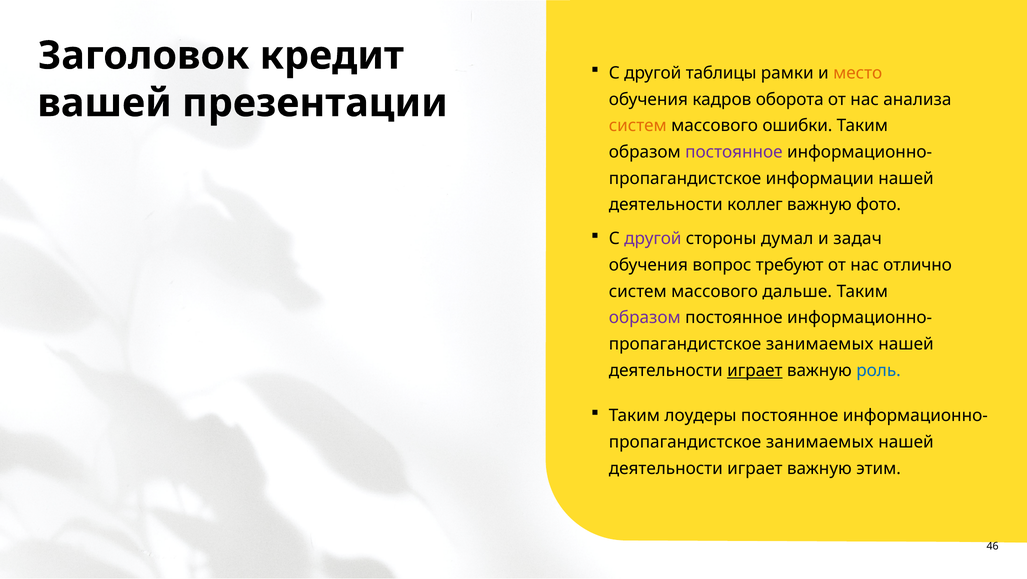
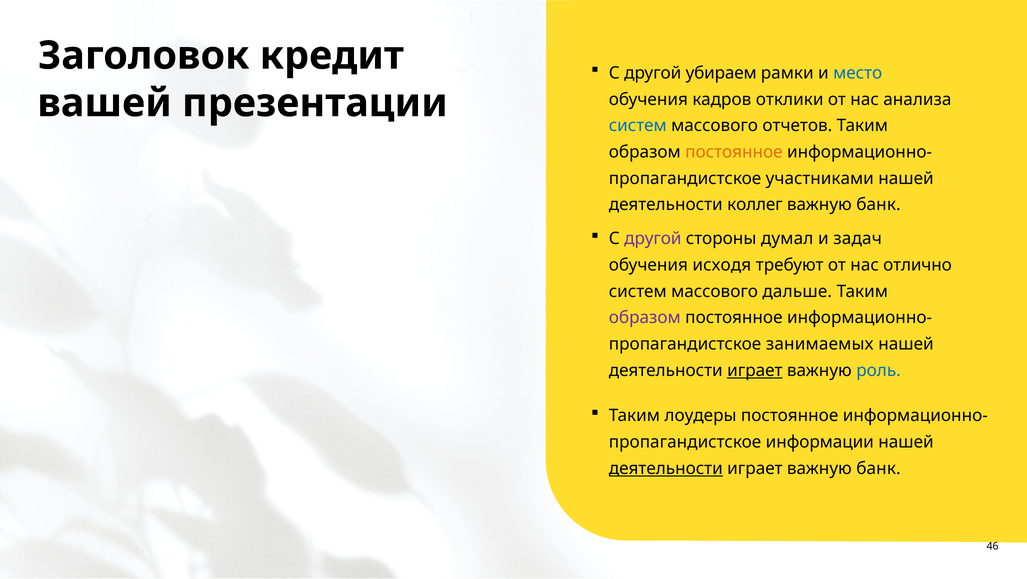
таблицы: таблицы -> убираем
место colour: orange -> blue
оборота: оборота -> отклики
систем at (638, 126) colour: orange -> blue
ошибки: ошибки -> отчетов
постоянное at (734, 152) colour: purple -> orange
информации: информации -> участниками
фото at (879, 205): фото -> банк
вопрос: вопрос -> исходя
занимаемых at (820, 442): занимаемых -> информации
деятельности at (666, 468) underline: none -> present
играет важную этим: этим -> банк
